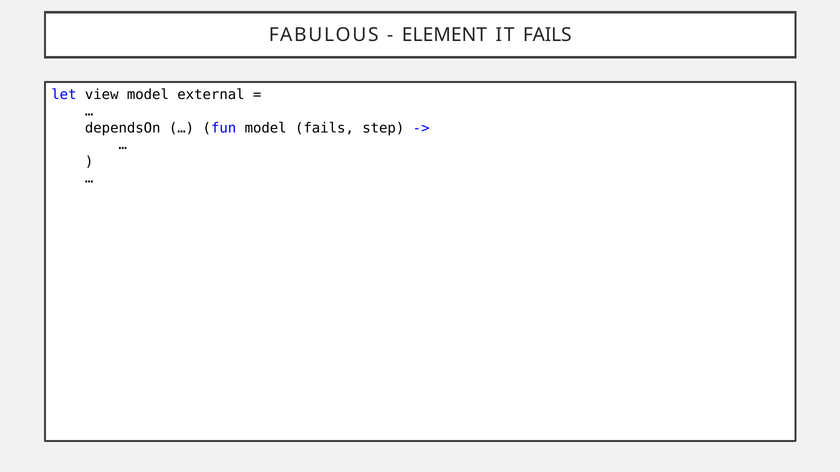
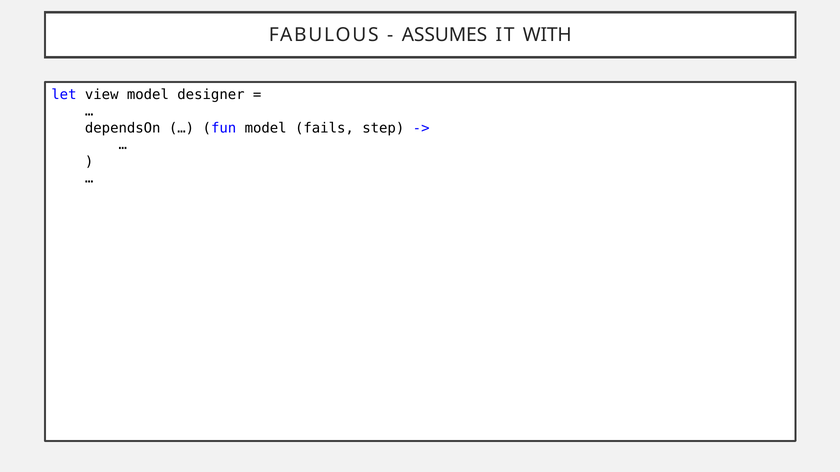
ELEMENT: ELEMENT -> ASSUMES
IT FAILS: FAILS -> WITH
external: external -> designer
